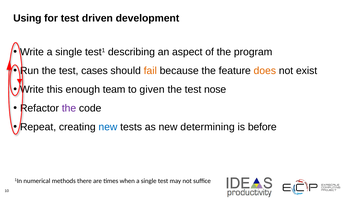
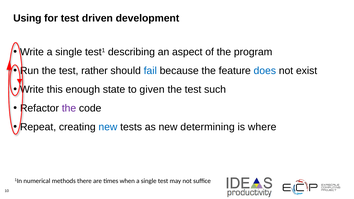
cases: cases -> rather
fail colour: orange -> blue
does colour: orange -> blue
team: team -> state
nose: nose -> such
before: before -> where
